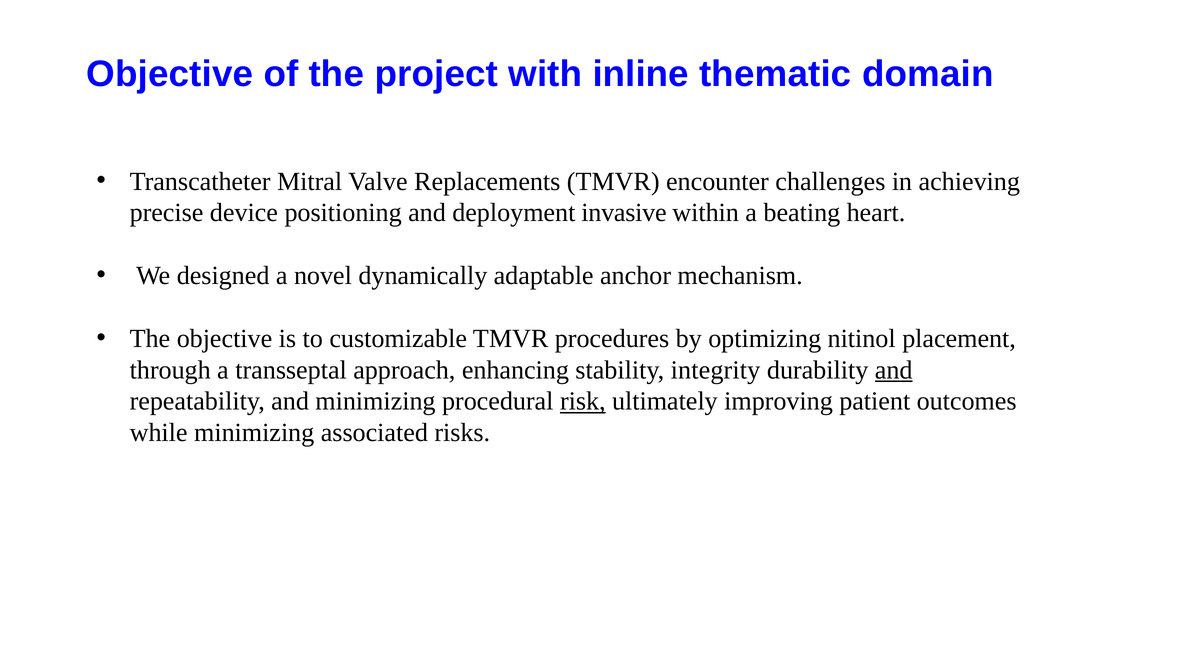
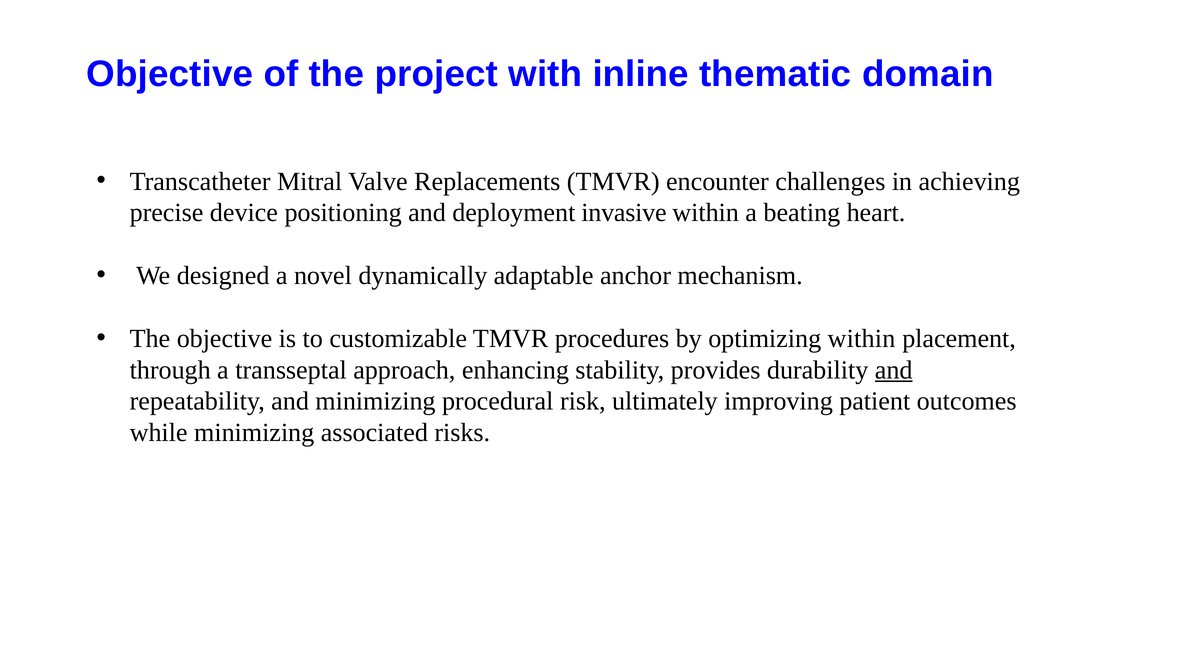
optimizing nitinol: nitinol -> within
integrity: integrity -> provides
risk underline: present -> none
